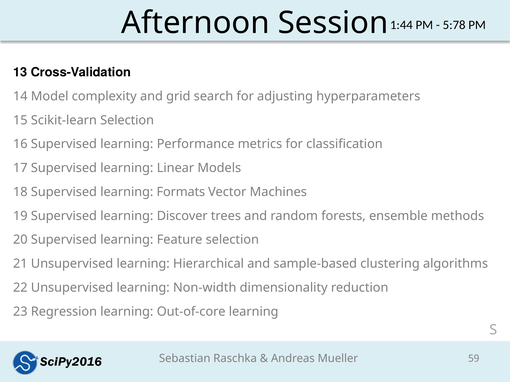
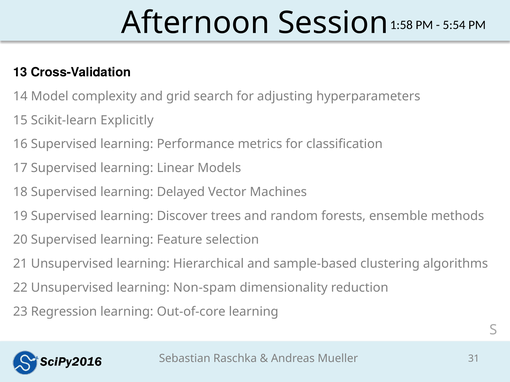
1:44: 1:44 -> 1:58
5:78: 5:78 -> 5:54
Scikit-learn Selection: Selection -> Explicitly
Formats: Formats -> Delayed
Non-width: Non-width -> Non-spam
59: 59 -> 31
